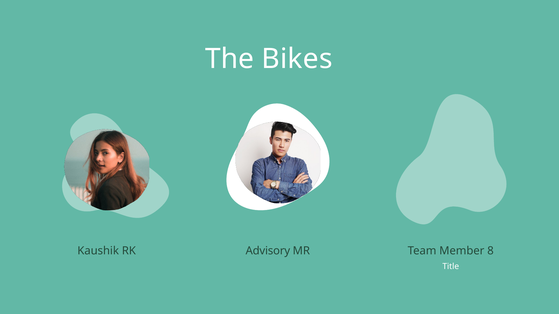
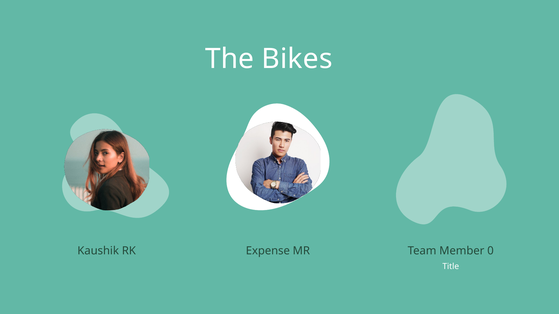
Advisory: Advisory -> Expense
8: 8 -> 0
